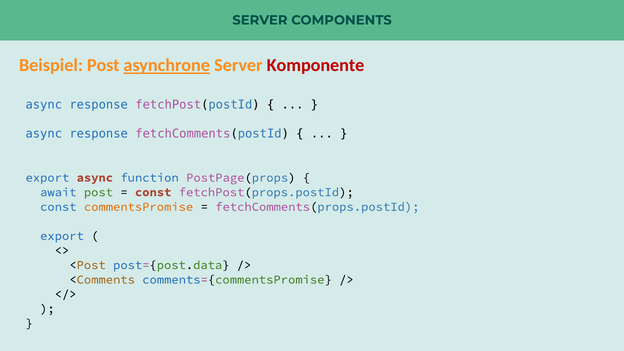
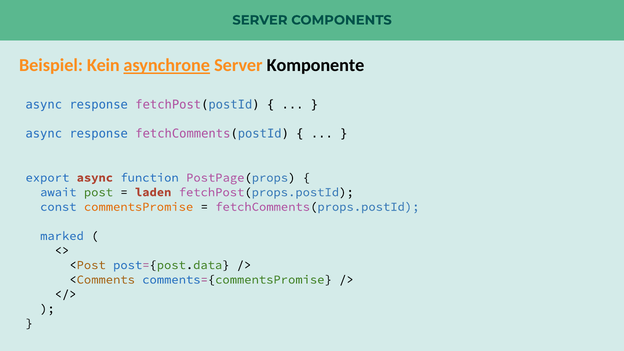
Beispiel Post: Post -> Kein
Komponente colour: red -> black
const at (153, 192): const -> laden
export at (62, 236): export -> marked
